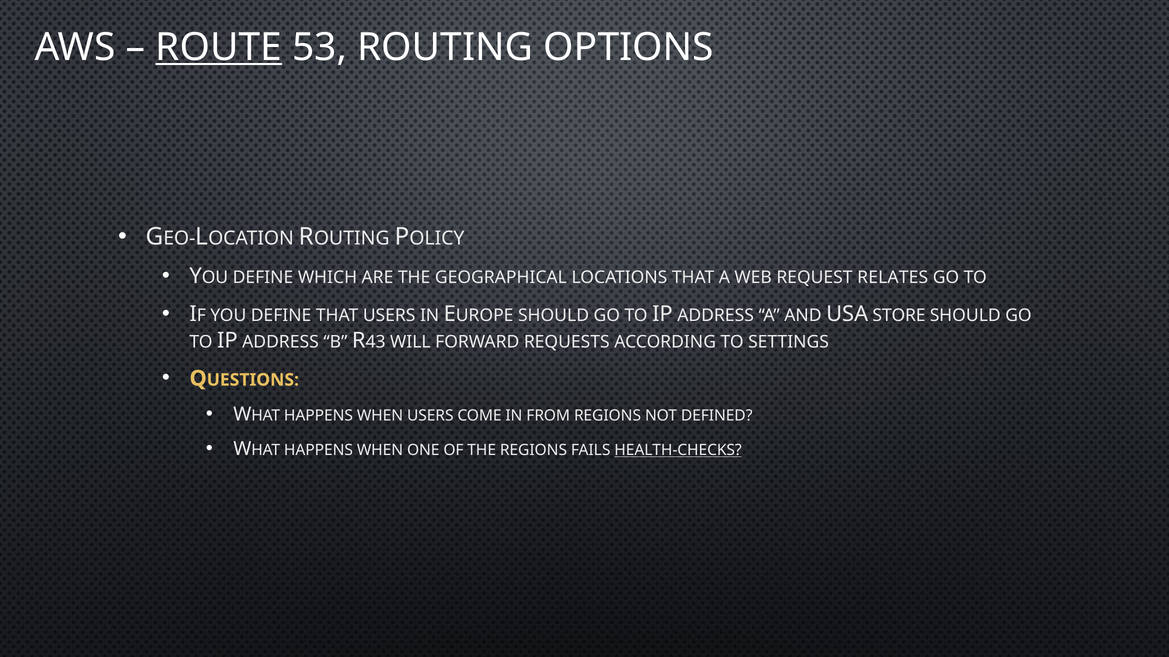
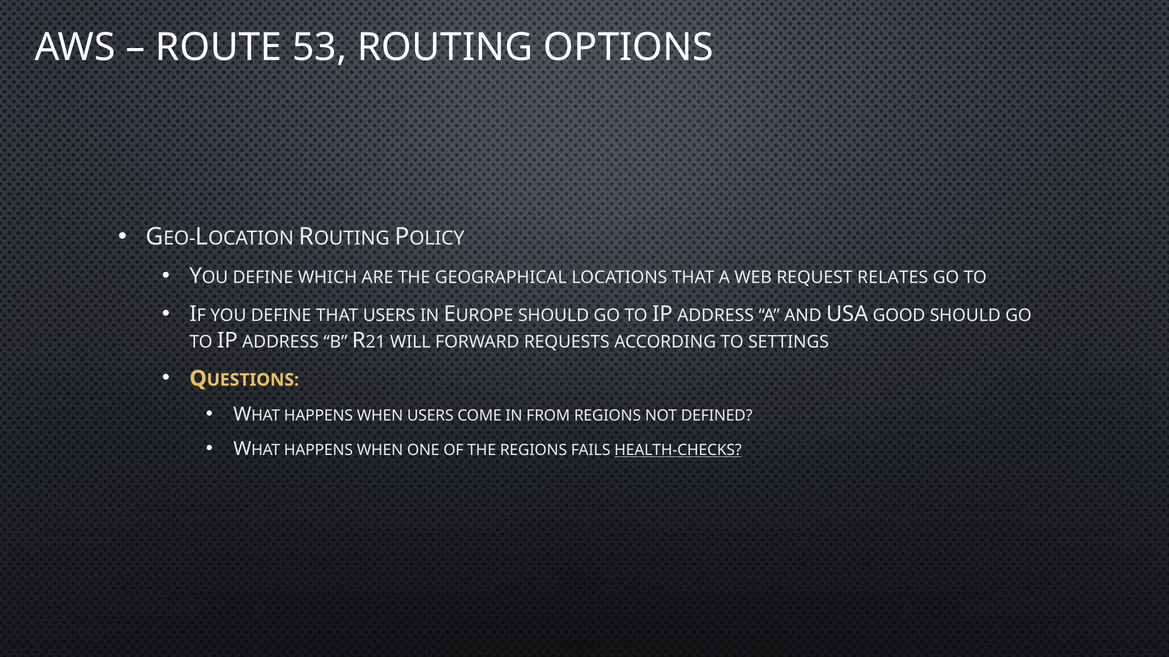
ROUTE underline: present -> none
STORE: STORE -> GOOD
43: 43 -> 21
